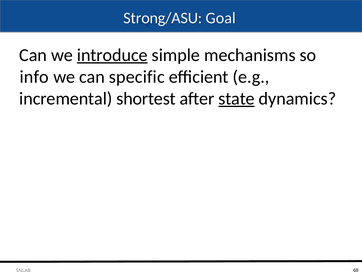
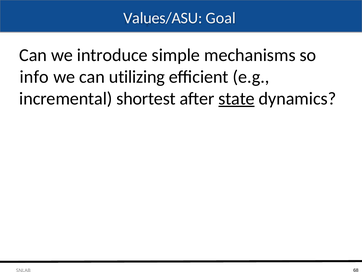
Strong/ASU: Strong/ASU -> Values/ASU
introduce underline: present -> none
specific: specific -> utilizing
